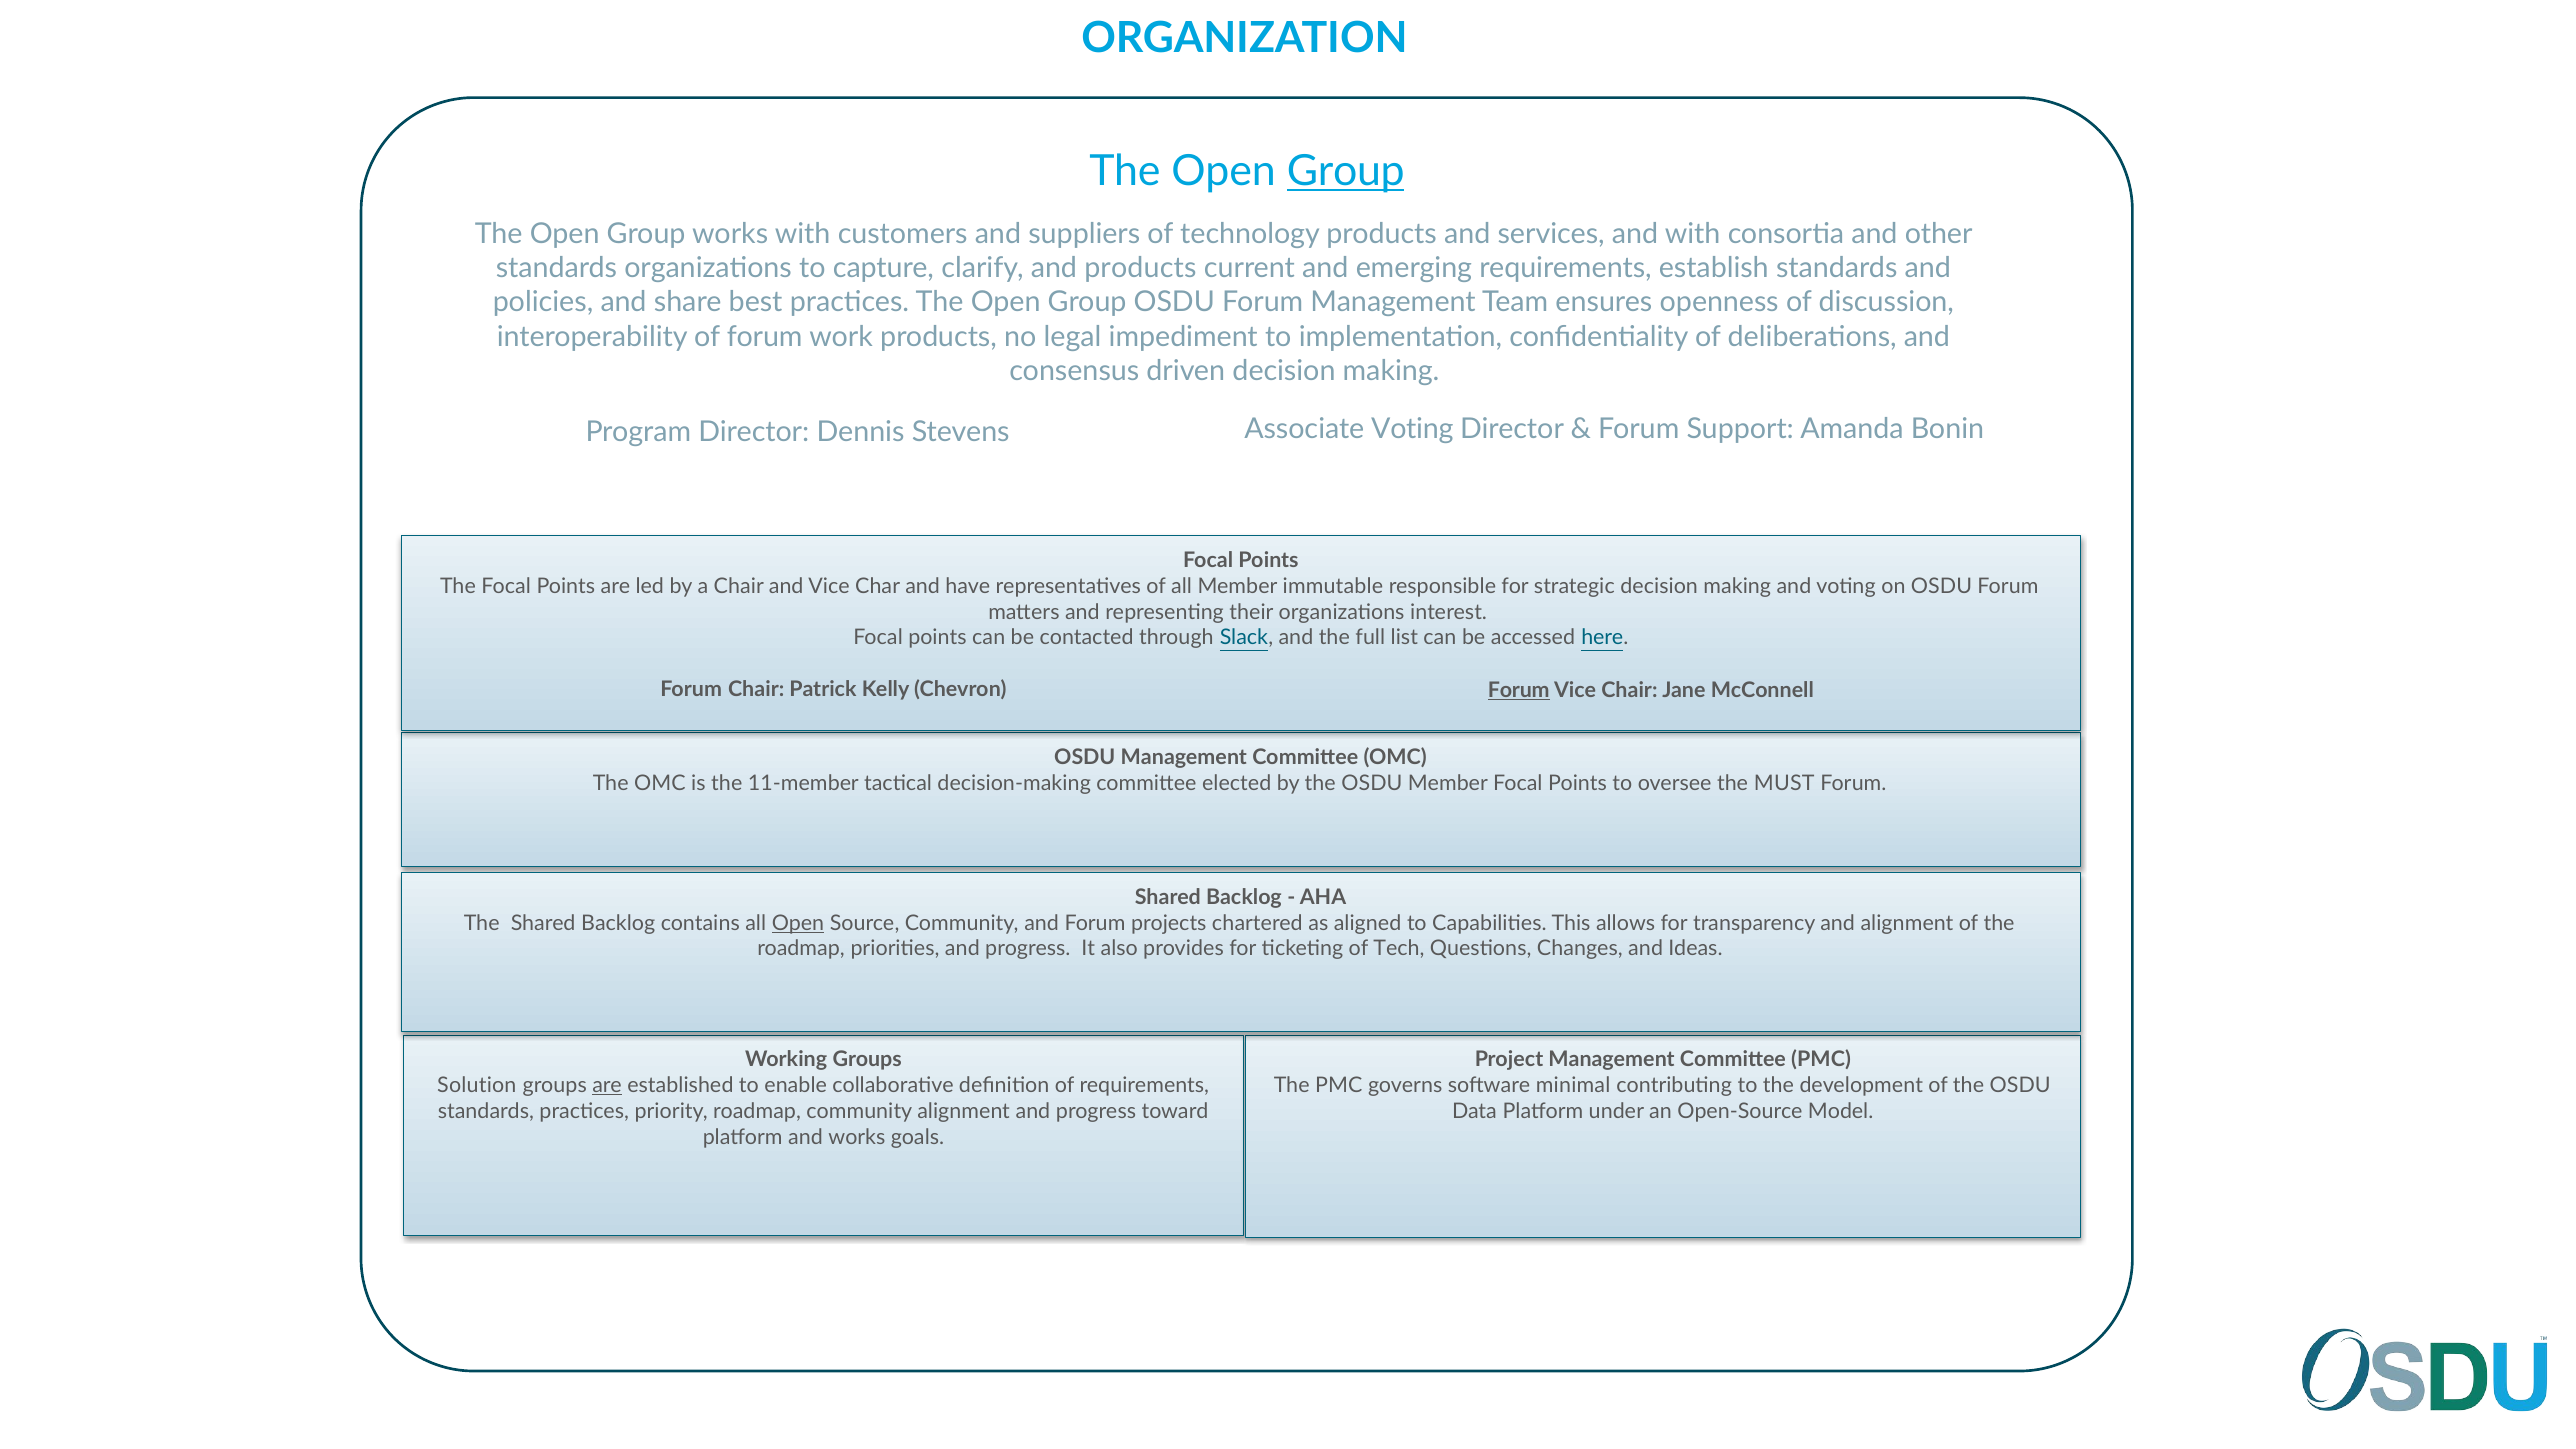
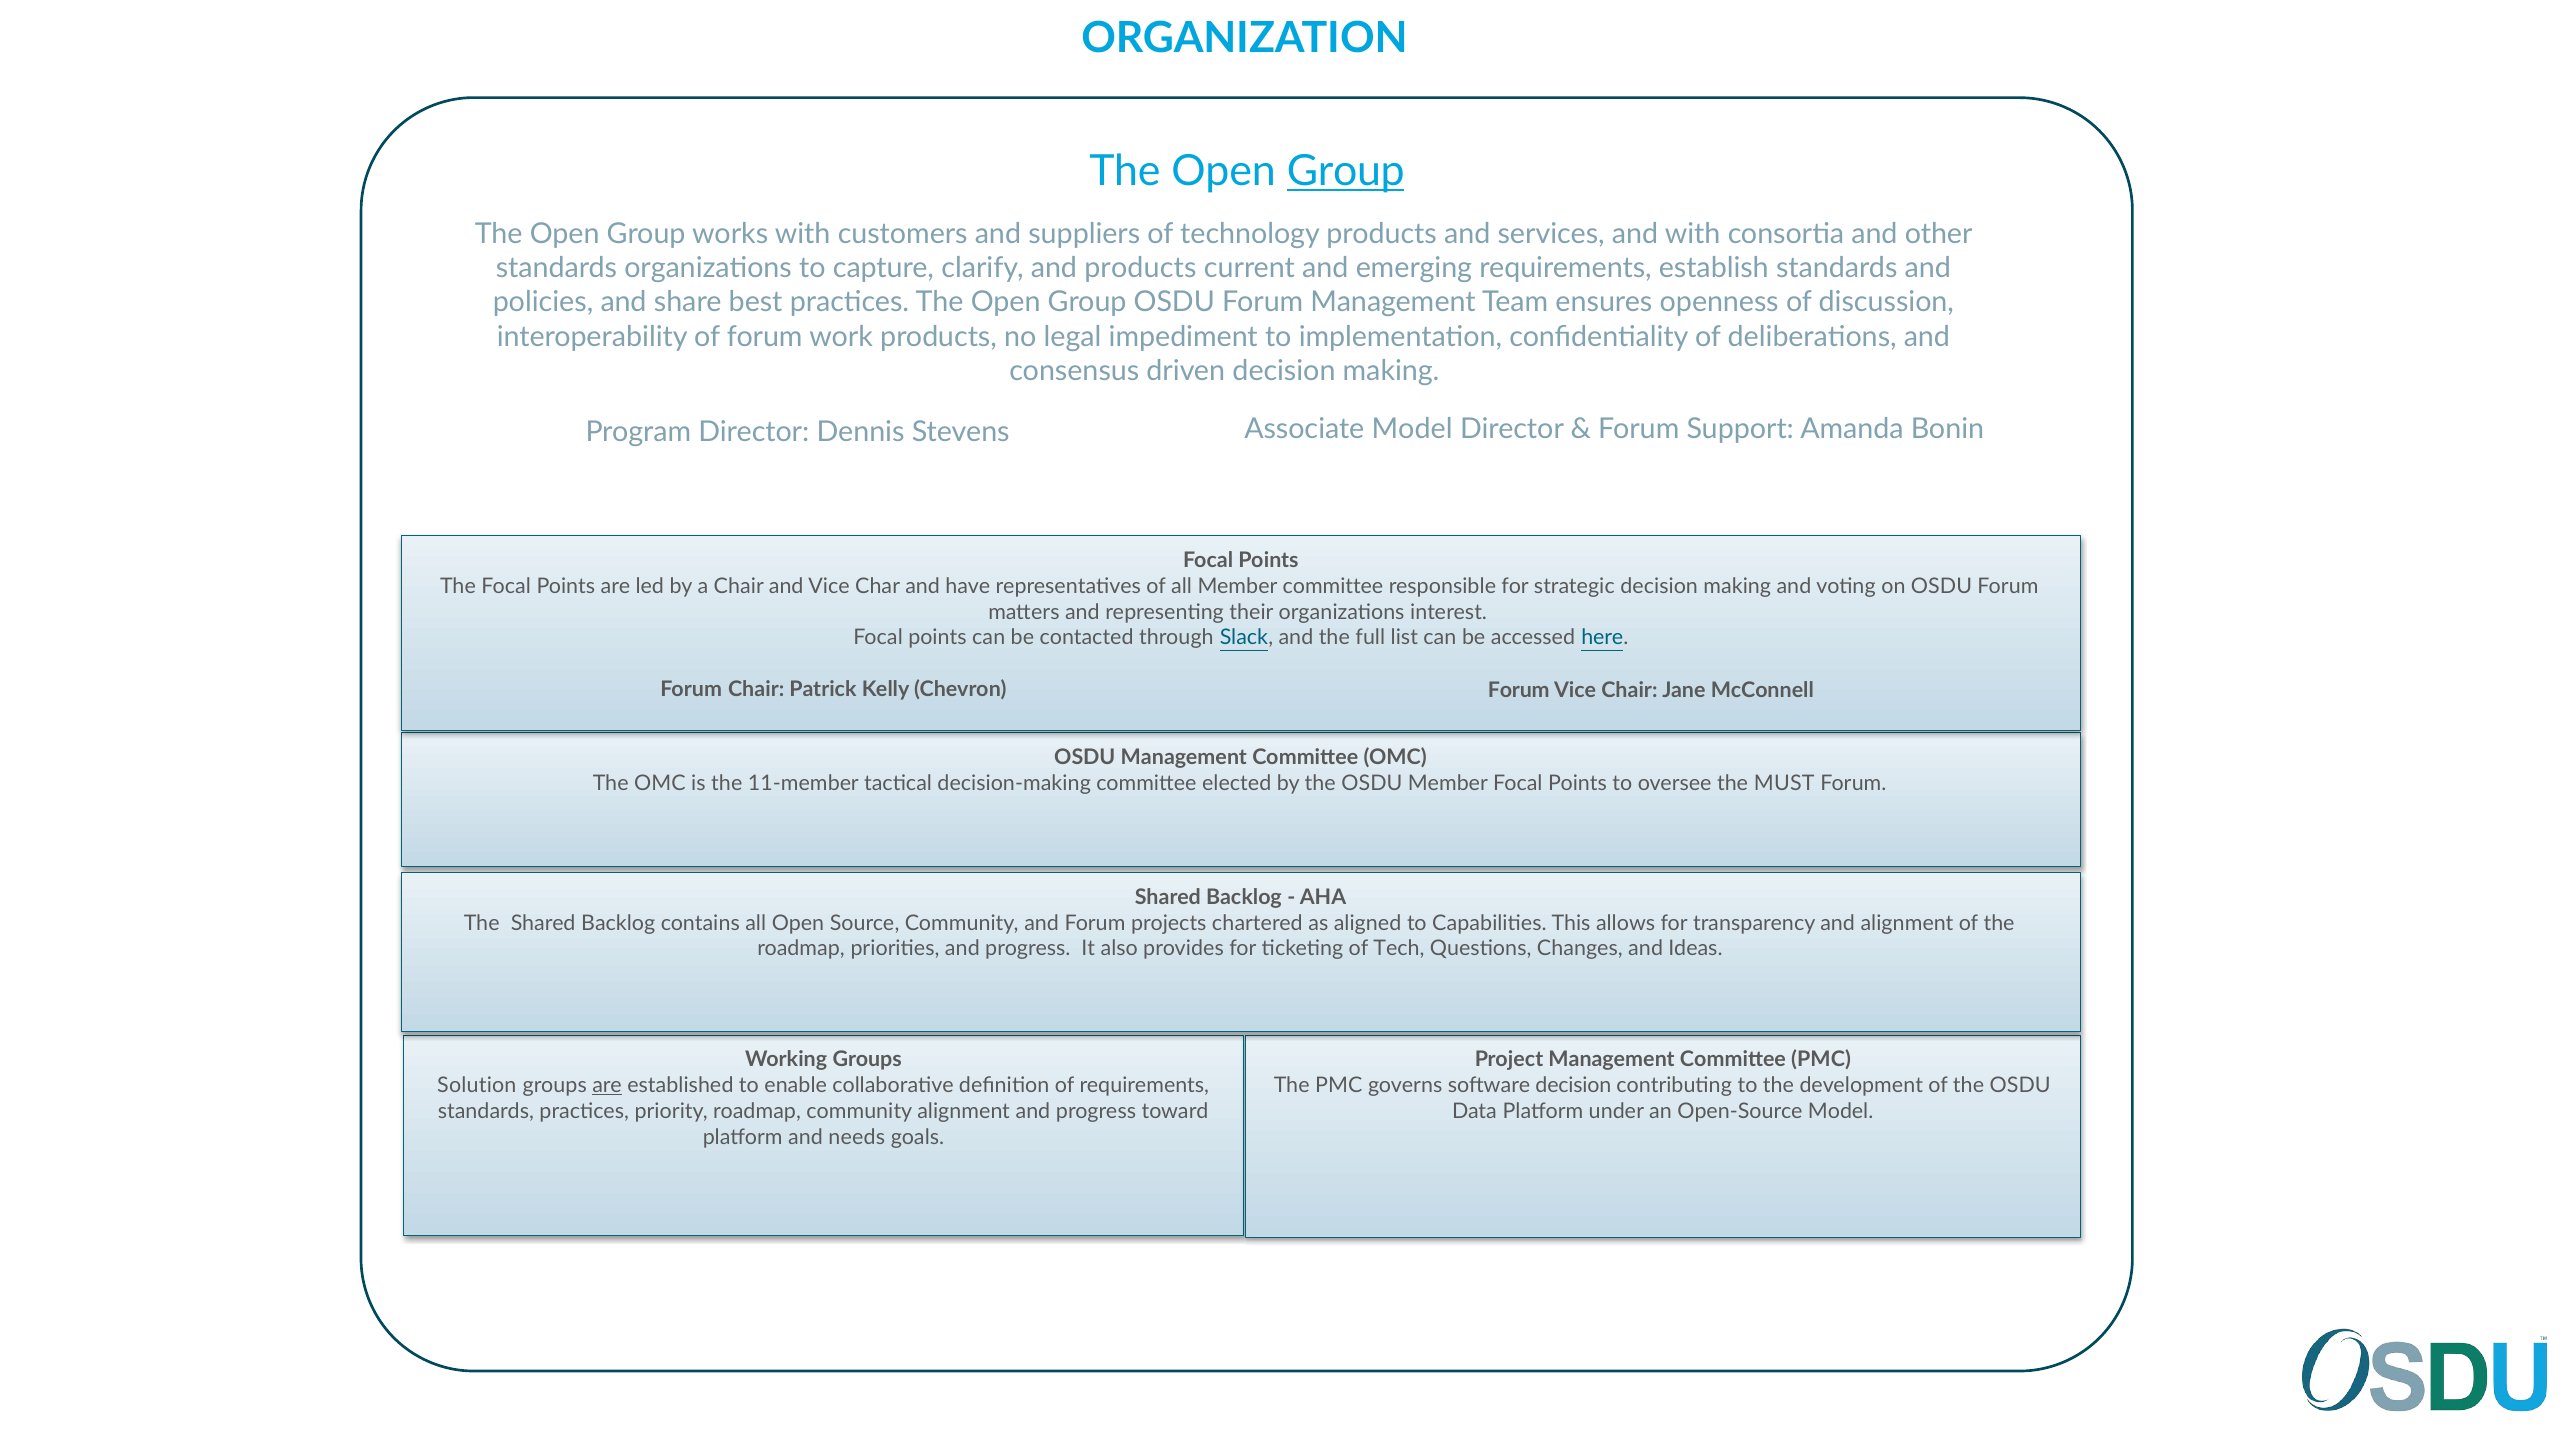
Associate Voting: Voting -> Model
Member immutable: immutable -> committee
Forum at (1519, 690) underline: present -> none
Open at (798, 923) underline: present -> none
software minimal: minimal -> decision
and works: works -> needs
